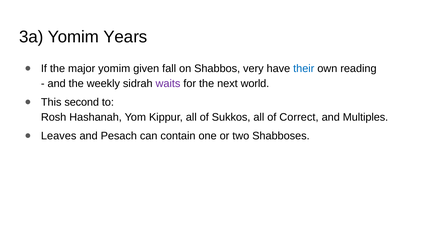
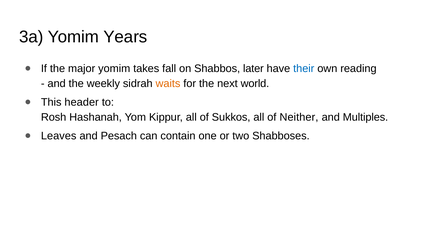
given: given -> takes
very: very -> later
waits colour: purple -> orange
second: second -> header
Correct: Correct -> Neither
